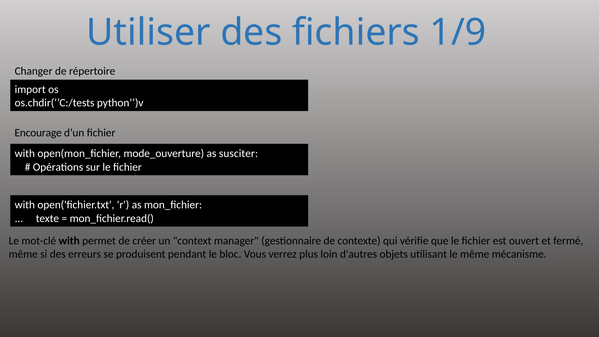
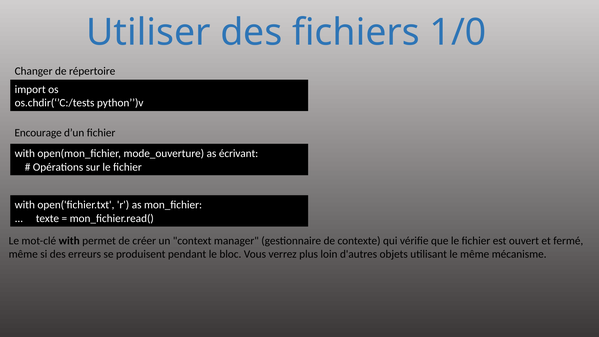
1/9: 1/9 -> 1/0
susciter: susciter -> écrivant
